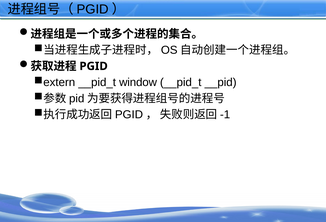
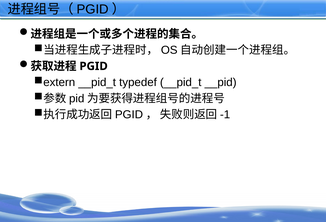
window: window -> typedef
